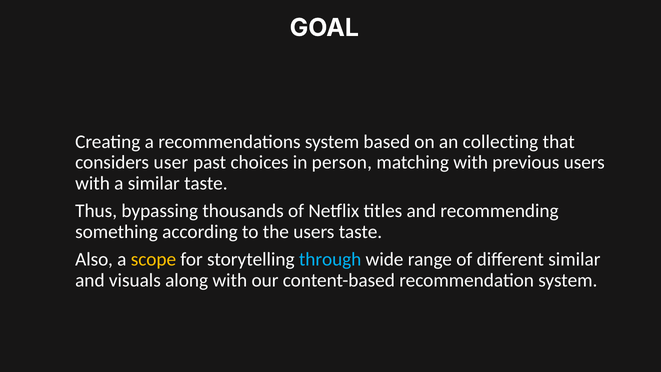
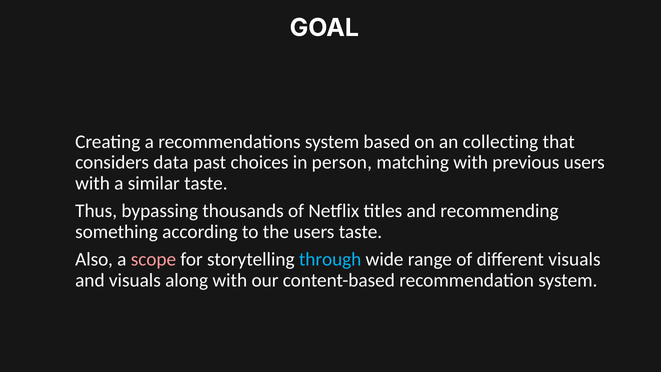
user: user -> data
scope colour: yellow -> pink
different similar: similar -> visuals
